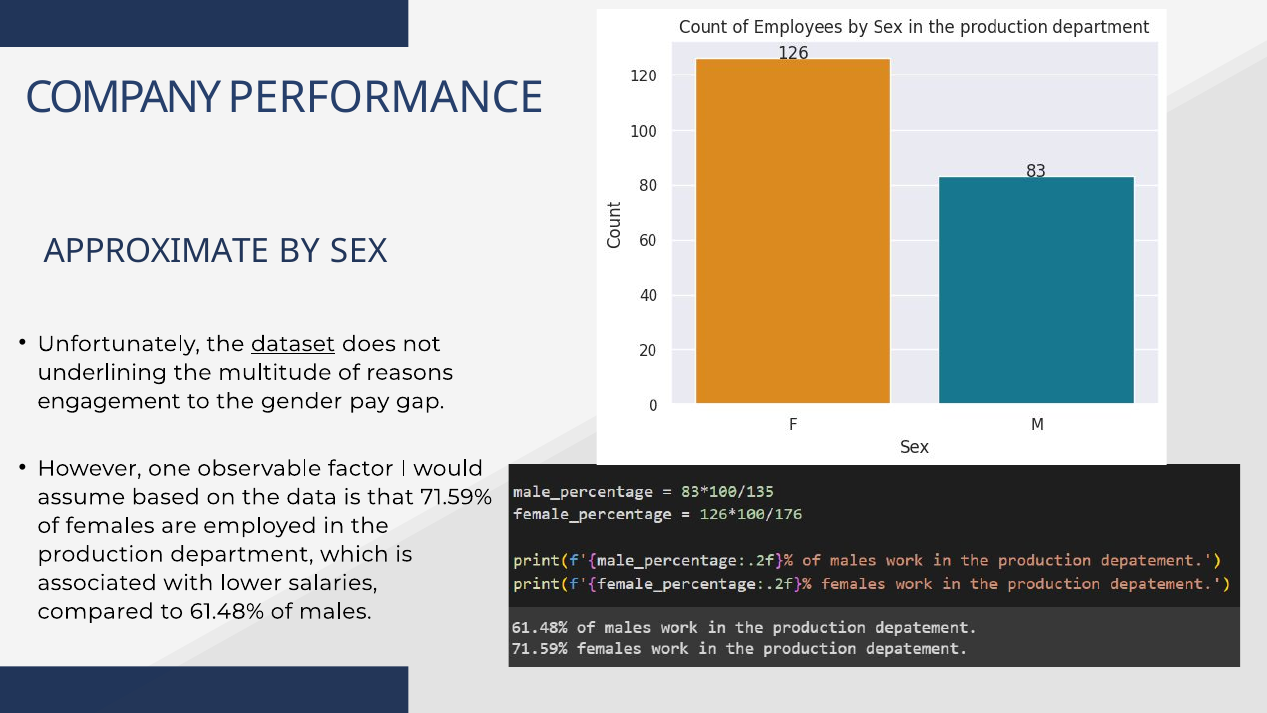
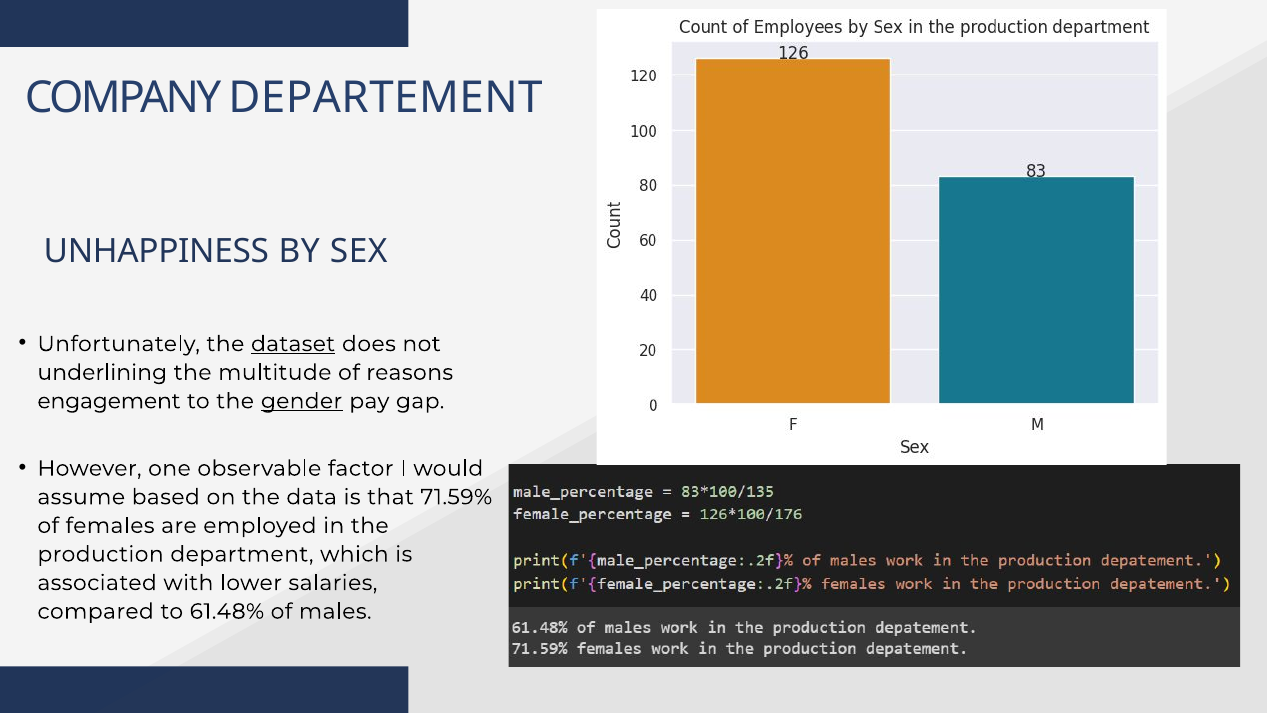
PERFORMANCE: PERFORMANCE -> DEPARTEMENT
APPROXIMATE: APPROXIMATE -> UNHAPPINESS
gender underline: none -> present
